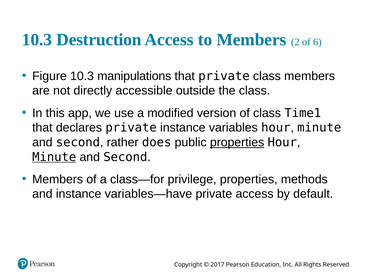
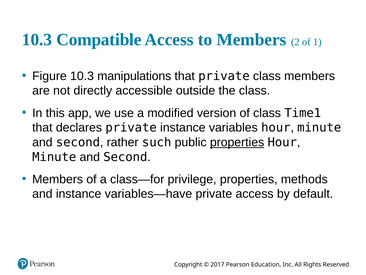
Destruction: Destruction -> Compatible
6: 6 -> 1
does: does -> such
Minute at (54, 157) underline: present -> none
